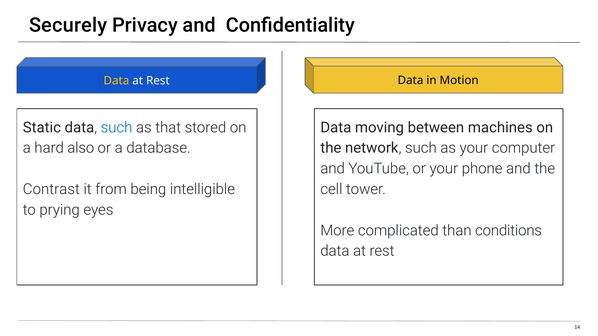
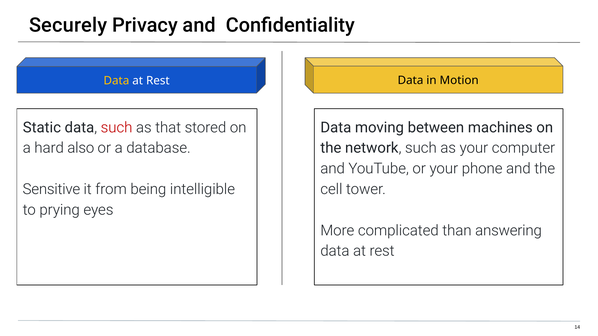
such at (117, 128) colour: blue -> red
Contrast: Contrast -> Sensitive
conditions: conditions -> answering
